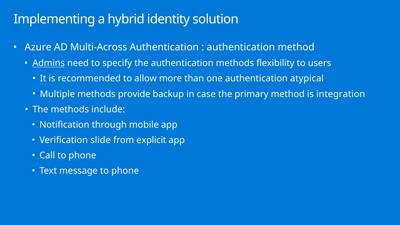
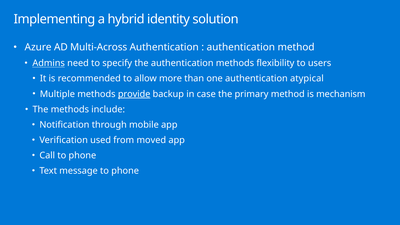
provide underline: none -> present
integration: integration -> mechanism
slide: slide -> used
explicit: explicit -> moved
